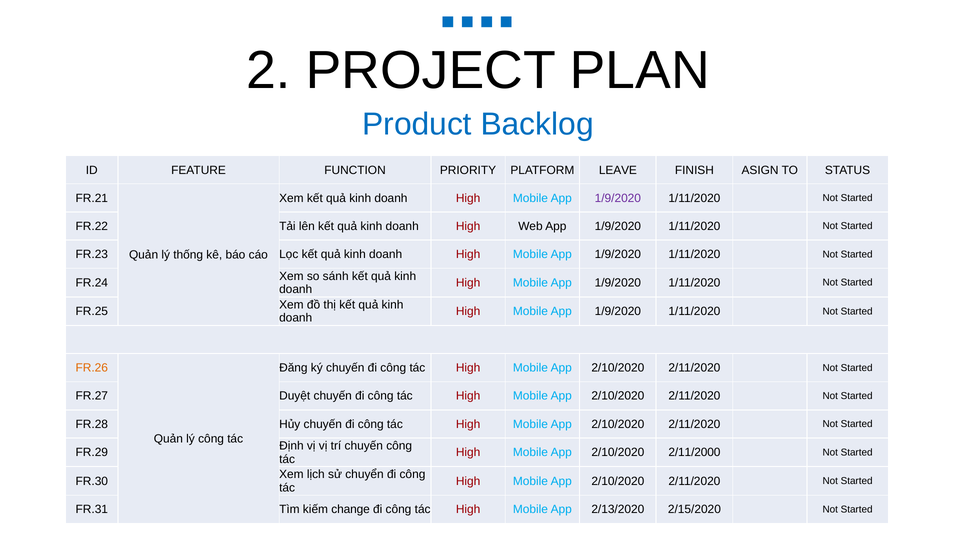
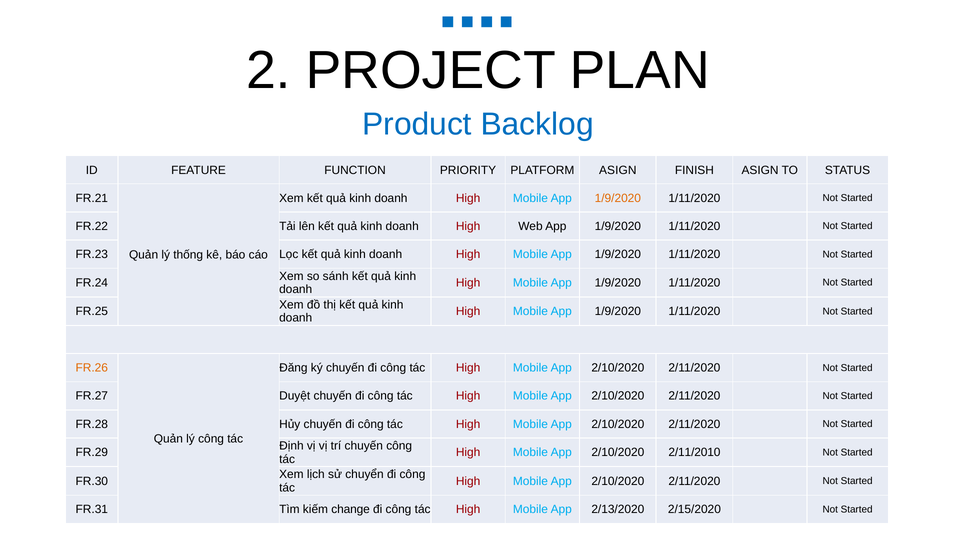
PLATFORM LEAVE: LEAVE -> ASIGN
1/9/2020 at (618, 198) colour: purple -> orange
2/11/2000: 2/11/2000 -> 2/11/2010
